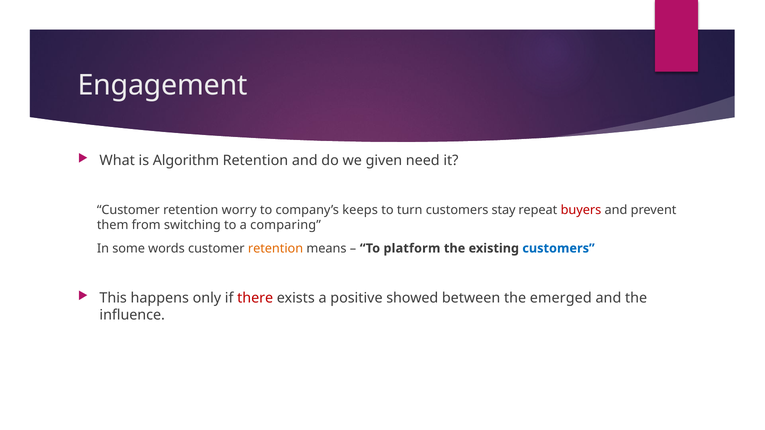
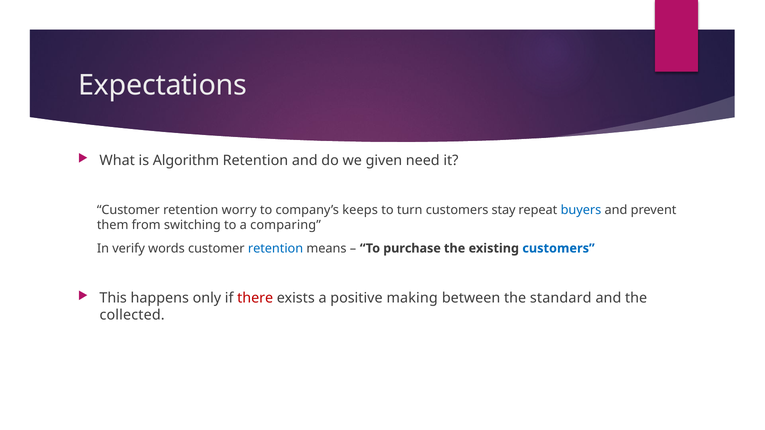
Engagement: Engagement -> Expectations
buyers colour: red -> blue
some: some -> verify
retention at (276, 249) colour: orange -> blue
platform: platform -> purchase
showed: showed -> making
emerged: emerged -> standard
influence: influence -> collected
